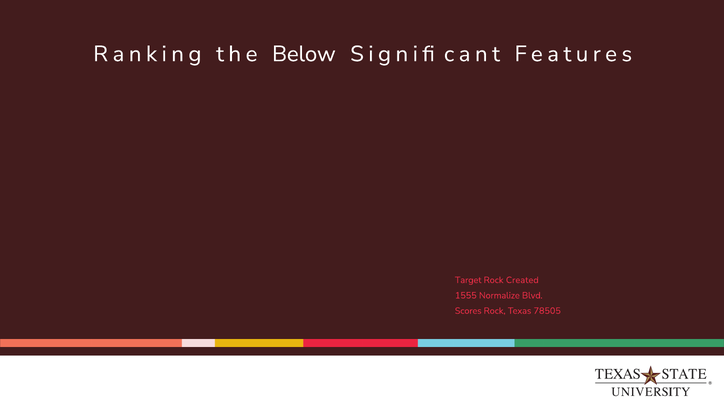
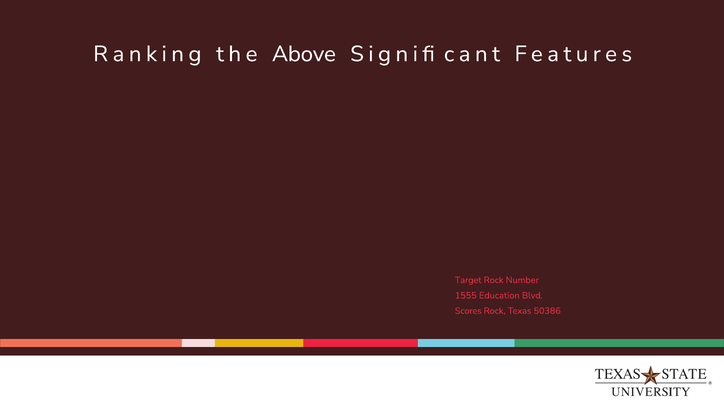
Below: Below -> Above
Created: Created -> Number
Normalize: Normalize -> Education
78505: 78505 -> 50386
